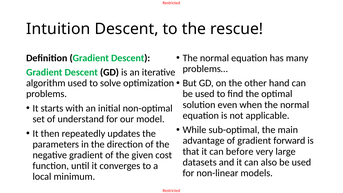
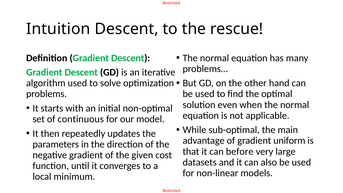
understand: understand -> continuous
forward: forward -> uniform
